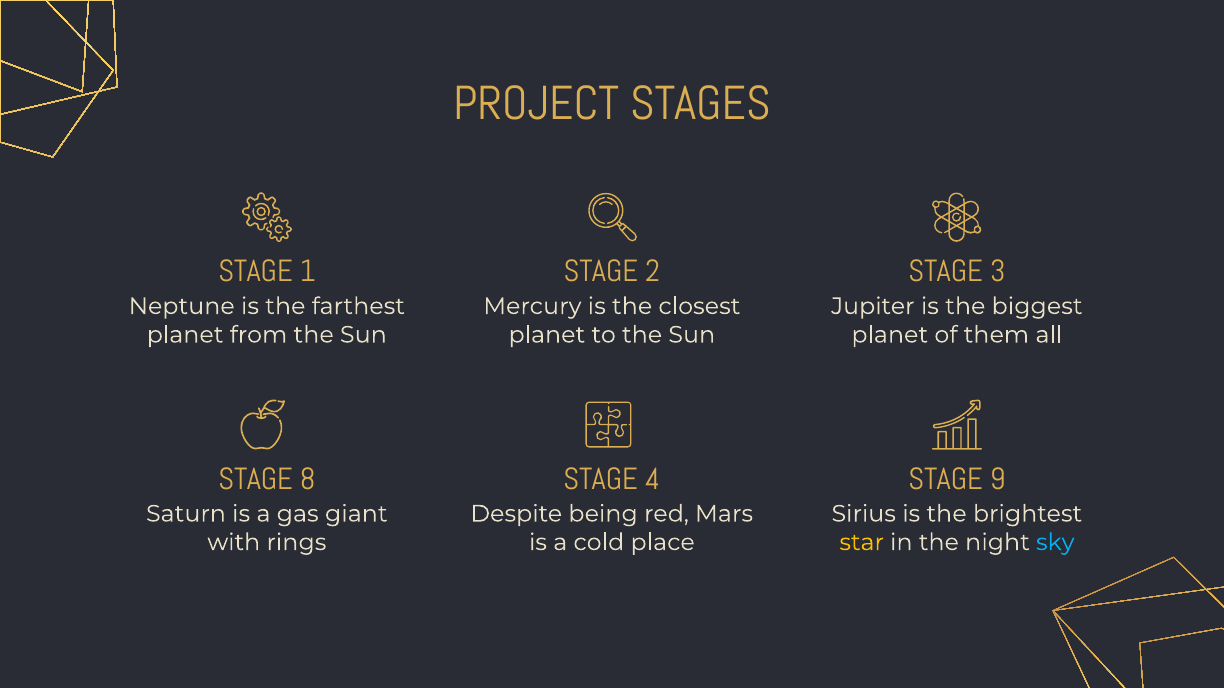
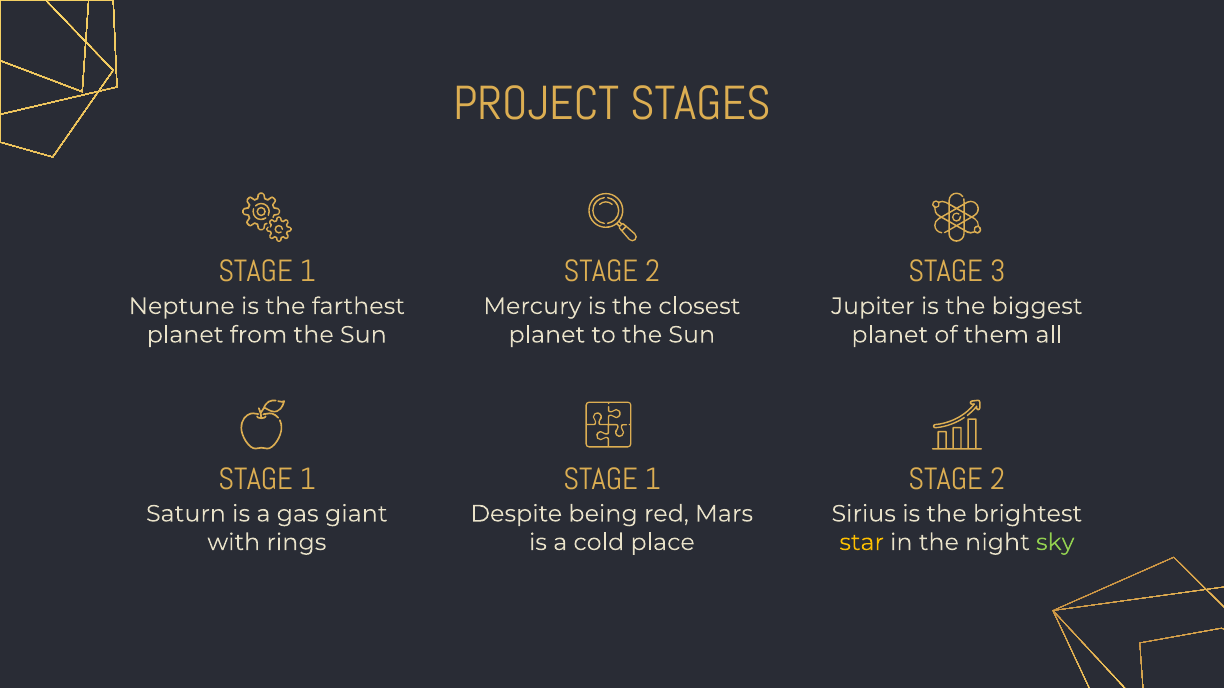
8 at (308, 480): 8 -> 1
4 at (653, 480): 4 -> 1
9 at (998, 480): 9 -> 2
sky colour: light blue -> light green
